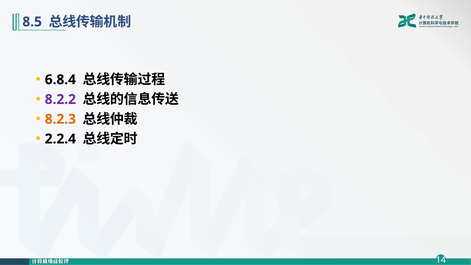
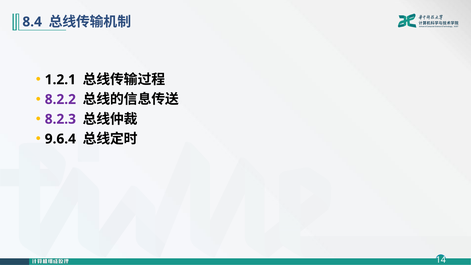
8.5: 8.5 -> 8.4
6.8.4: 6.8.4 -> 1.2.1
8.2.3 colour: orange -> purple
2.2.4: 2.2.4 -> 9.6.4
